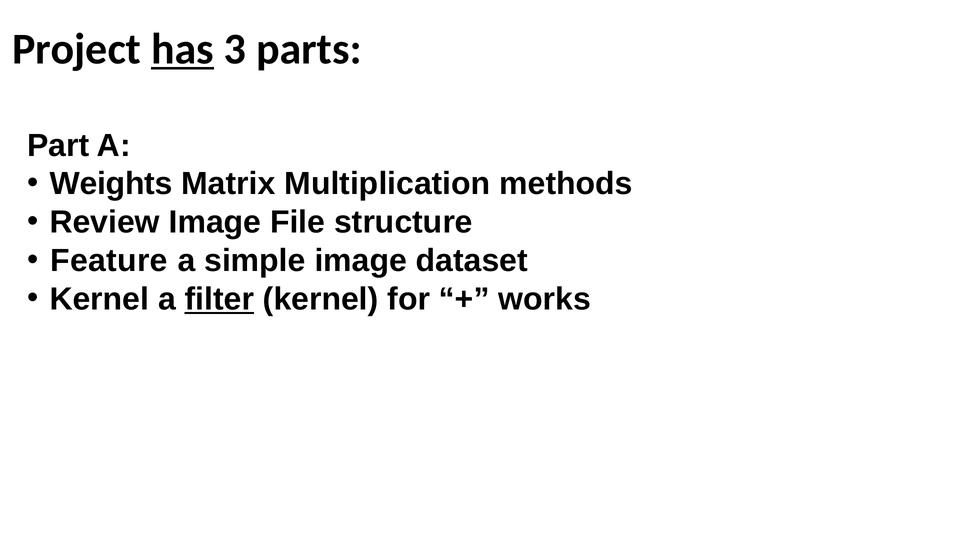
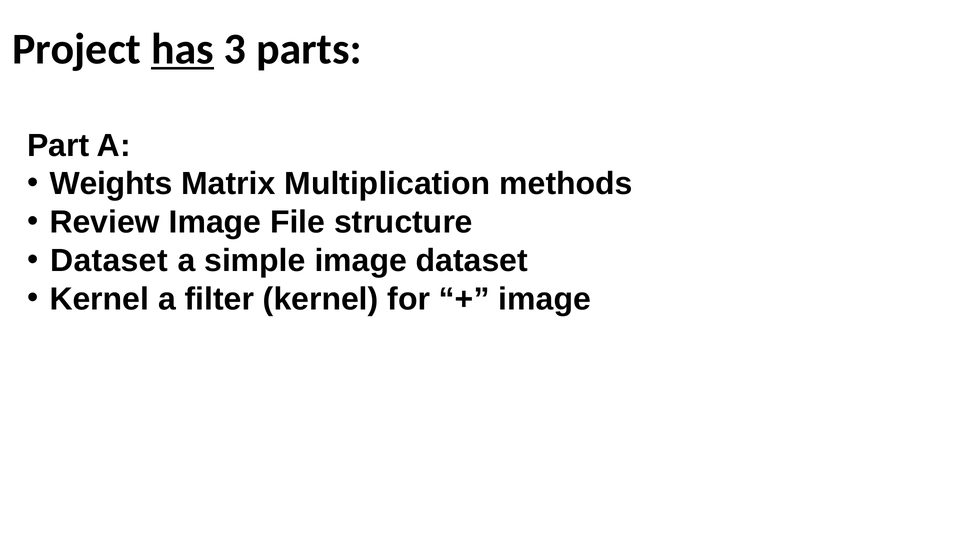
Feature at (109, 261): Feature -> Dataset
filter underline: present -> none
works at (545, 299): works -> image
